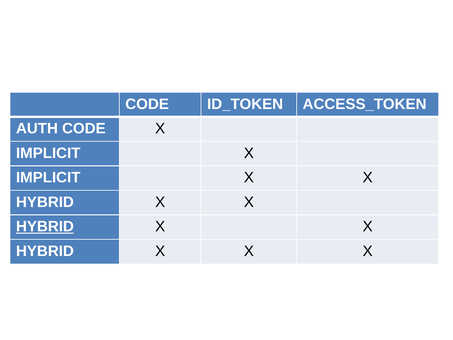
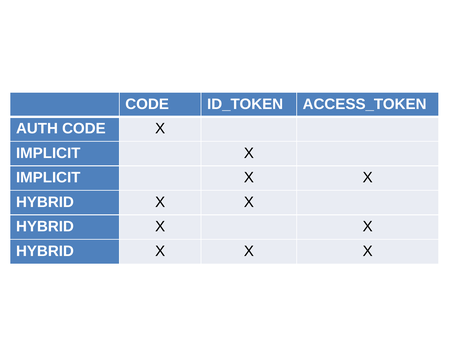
HYBRID at (45, 226) underline: present -> none
